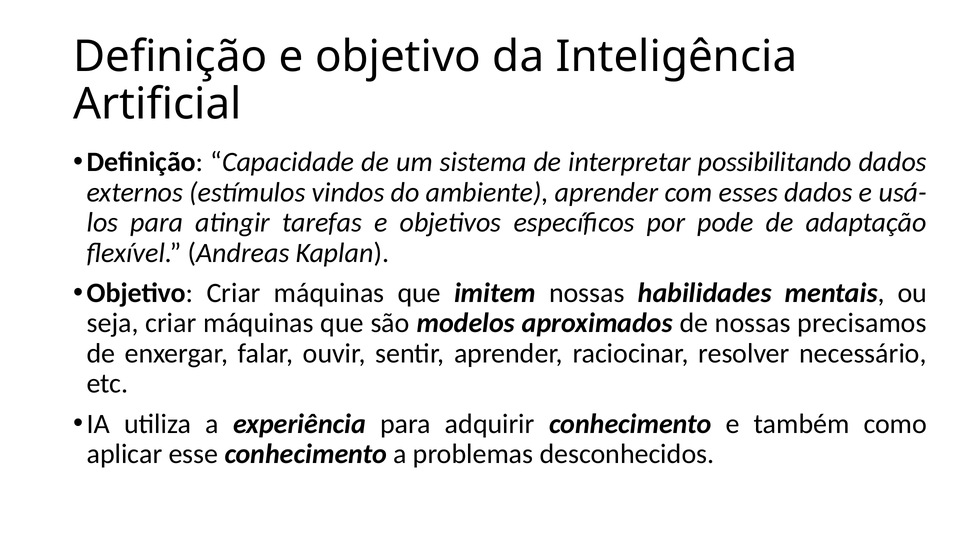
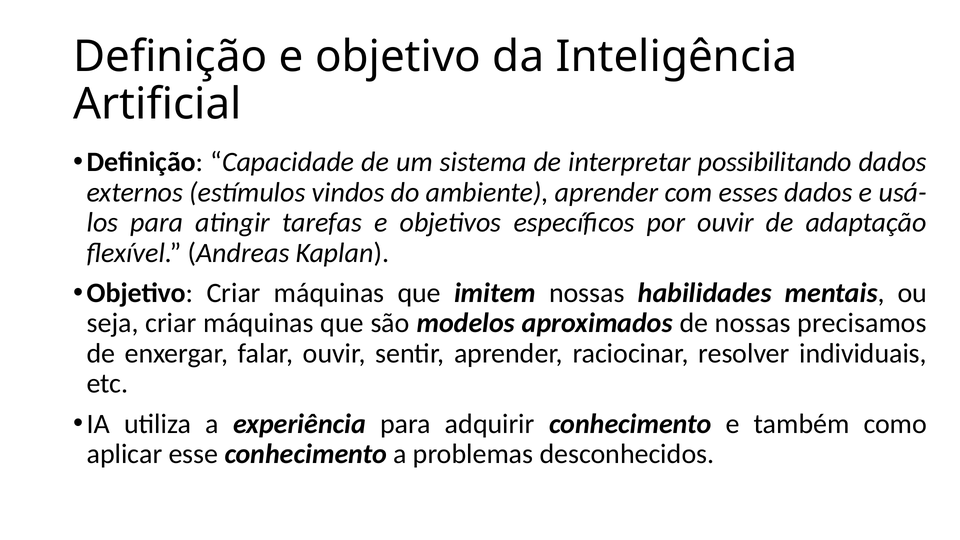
por pode: pode -> ouvir
necessário: necessário -> individuais
